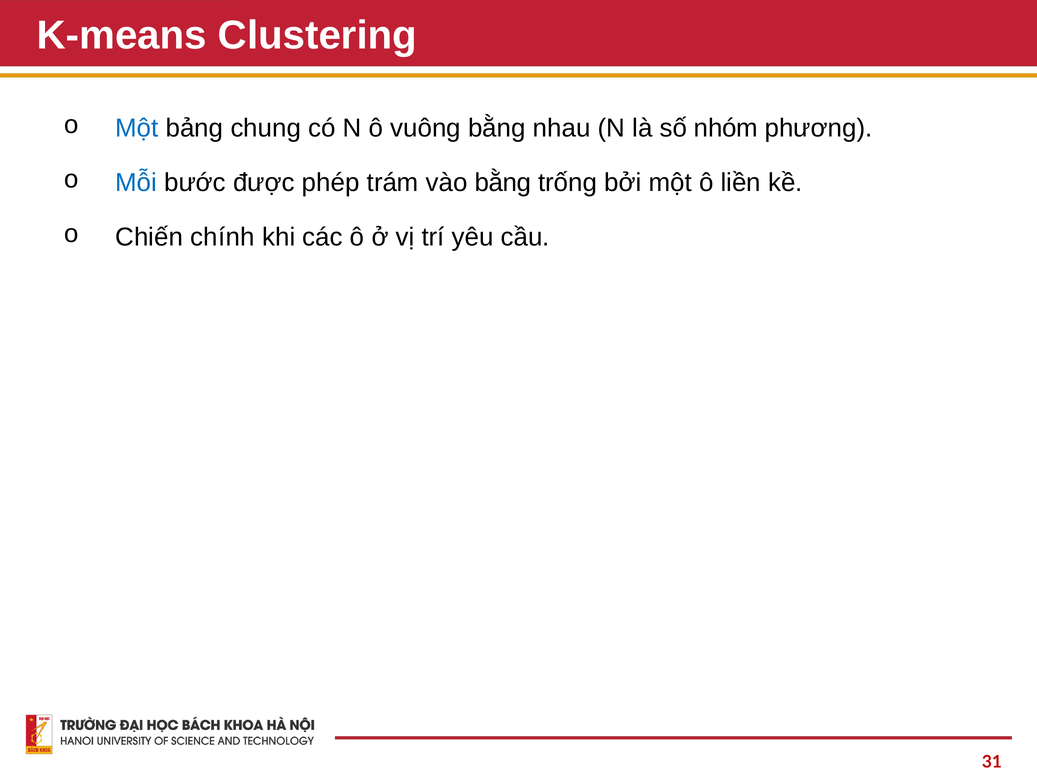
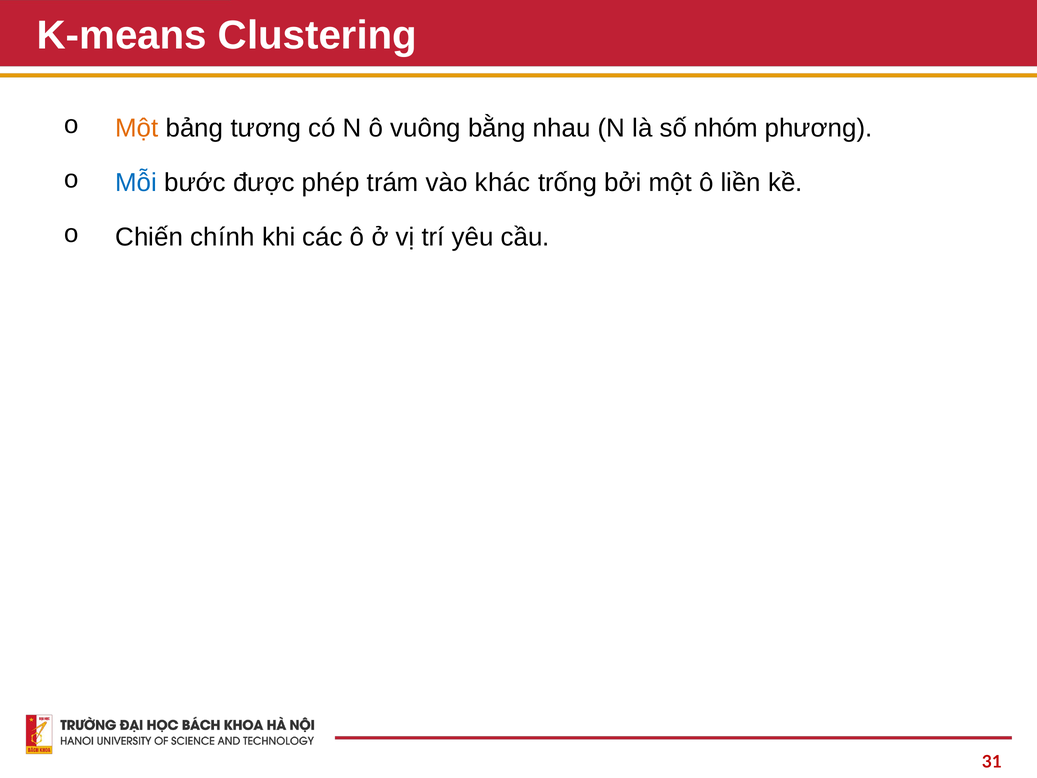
Một at (137, 128) colour: blue -> orange
chung: chung -> tương
vào bằng: bằng -> khác
